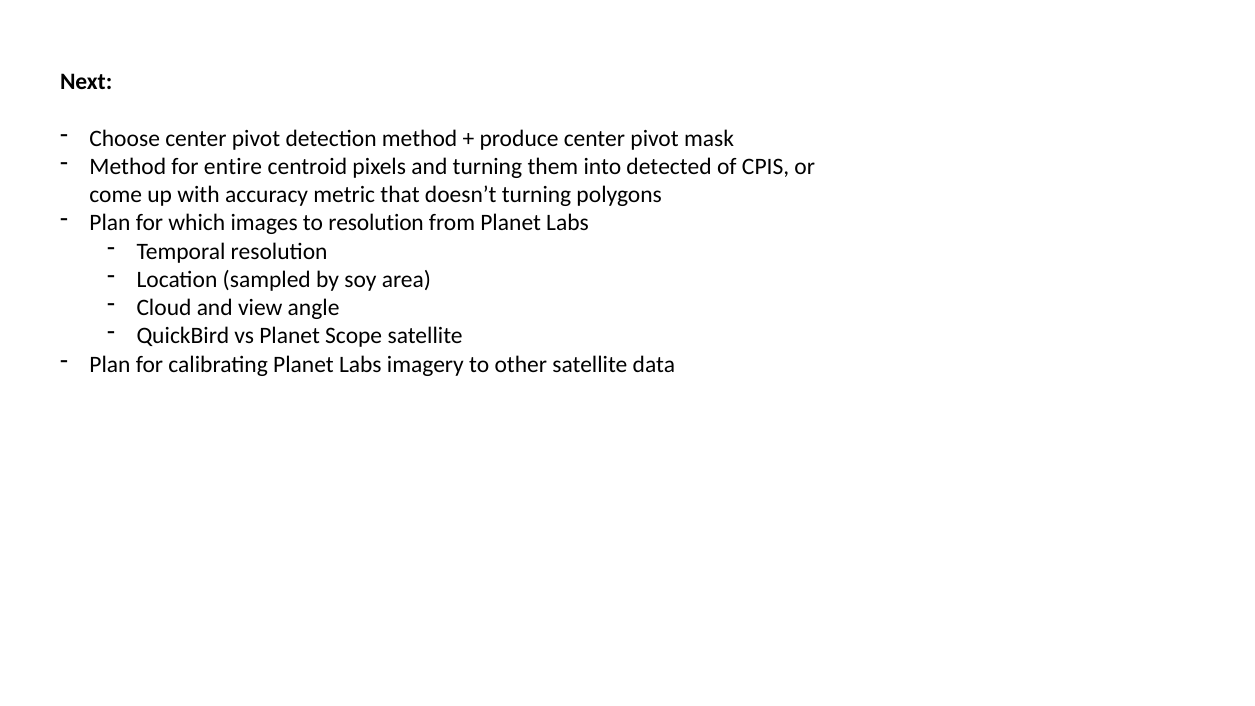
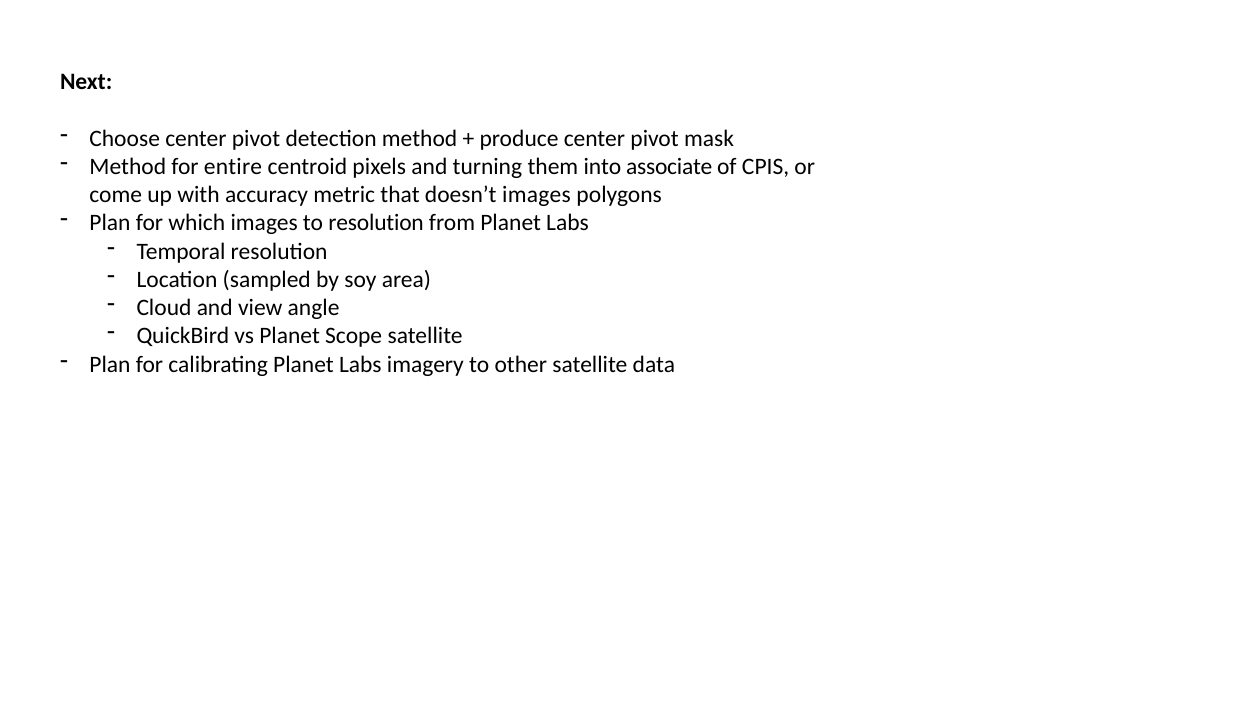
detected: detected -> associate
doesn’t turning: turning -> images
